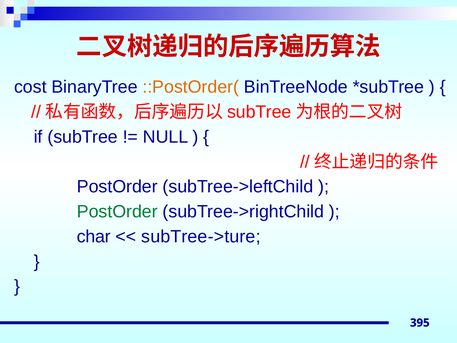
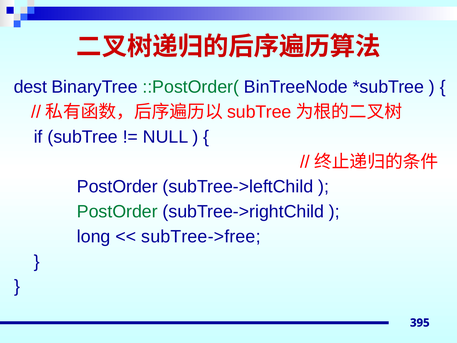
cost: cost -> dest
::PostOrder( colour: orange -> green
char: char -> long
subTree->ture: subTree->ture -> subTree->free
